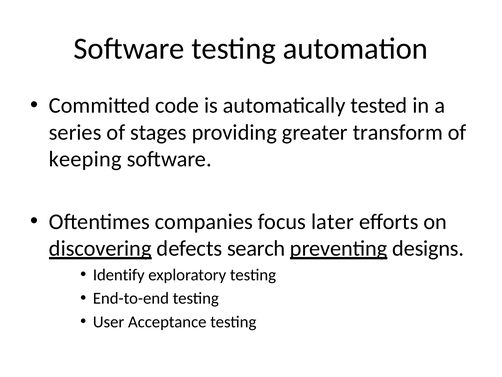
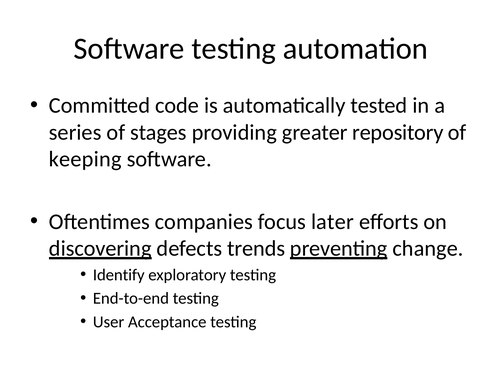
transform: transform -> repository
search: search -> trends
designs: designs -> change
